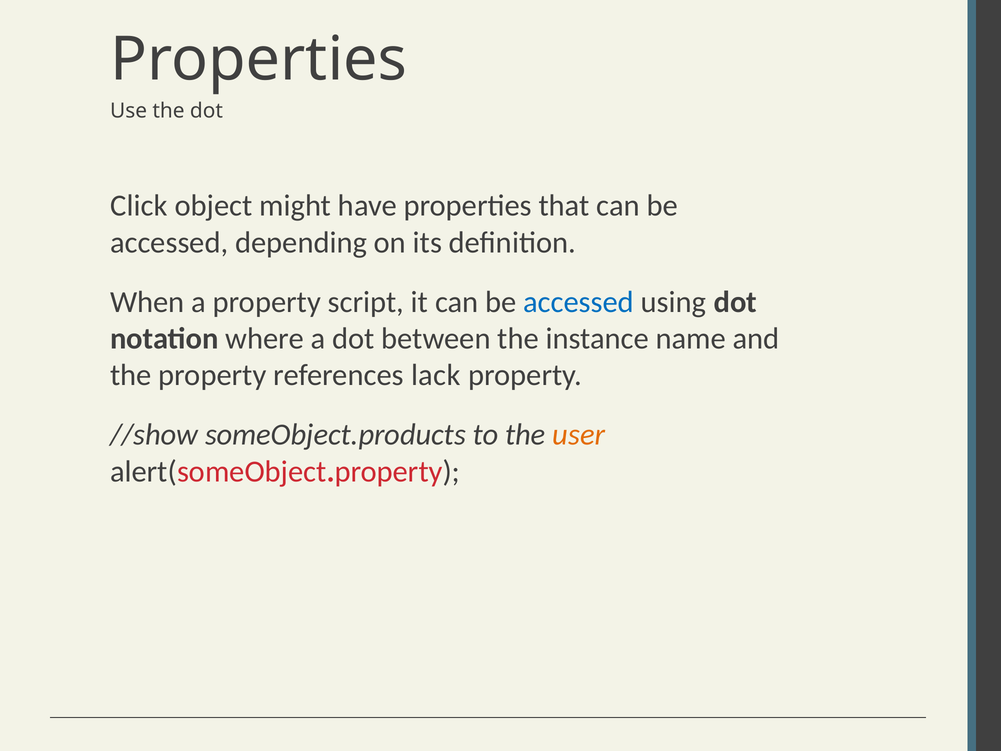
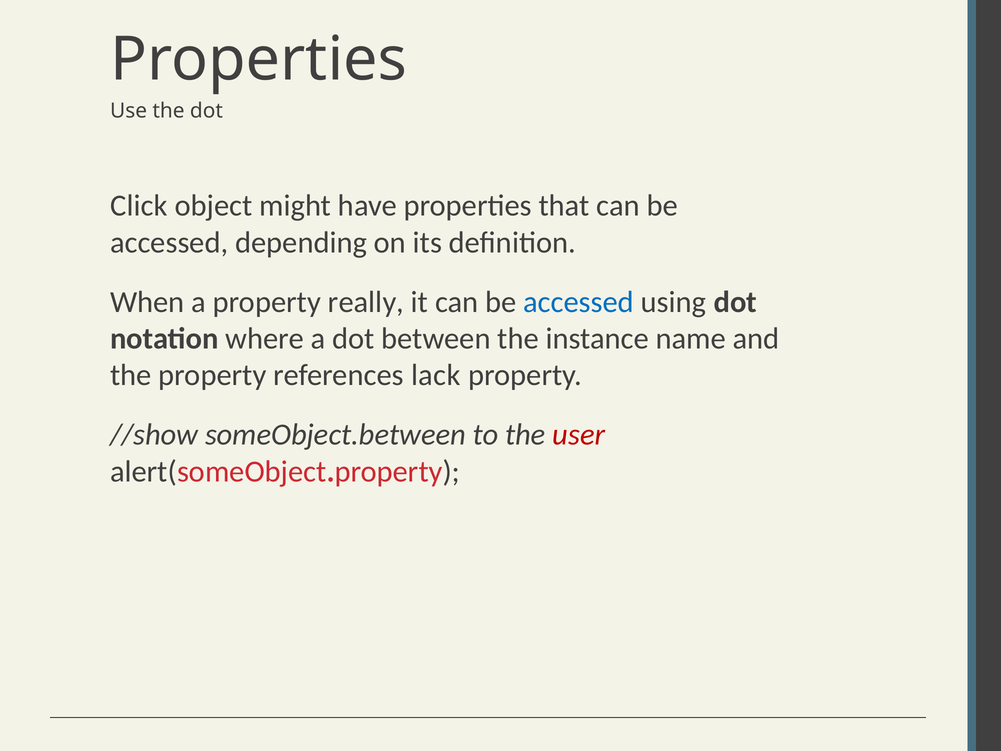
script: script -> really
someObject.products: someObject.products -> someObject.between
user colour: orange -> red
